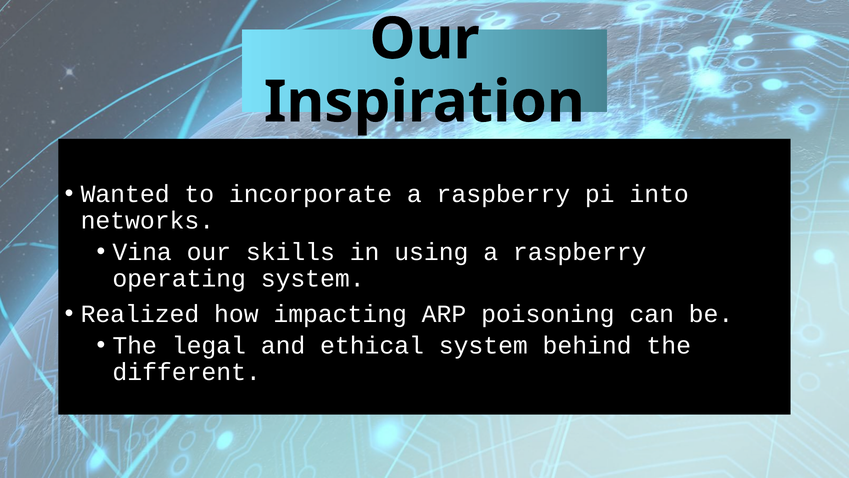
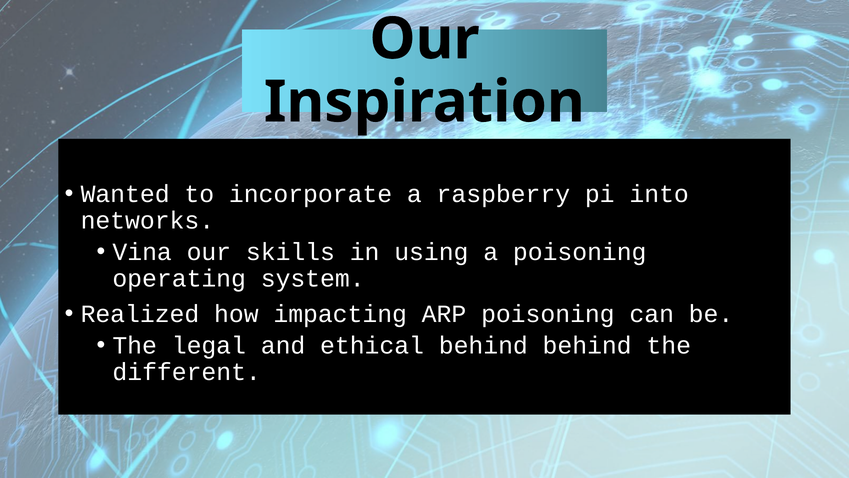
using a raspberry: raspberry -> poisoning
ethical system: system -> behind
